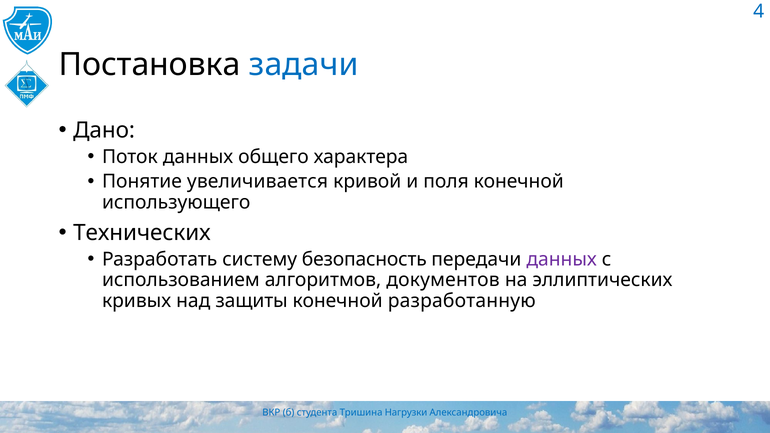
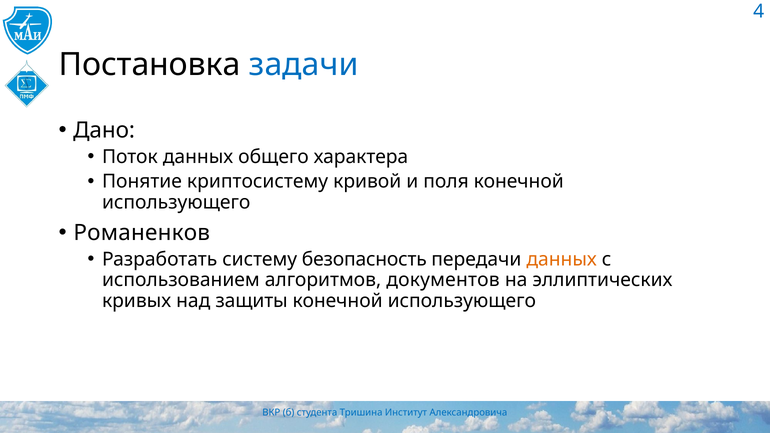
увеличивается: увеличивается -> криптосистему
Технических: Технических -> Романенков
данных at (562, 259) colour: purple -> orange
разработанную at (462, 301): разработанную -> использующего
Нагрузки: Нагрузки -> Институт
